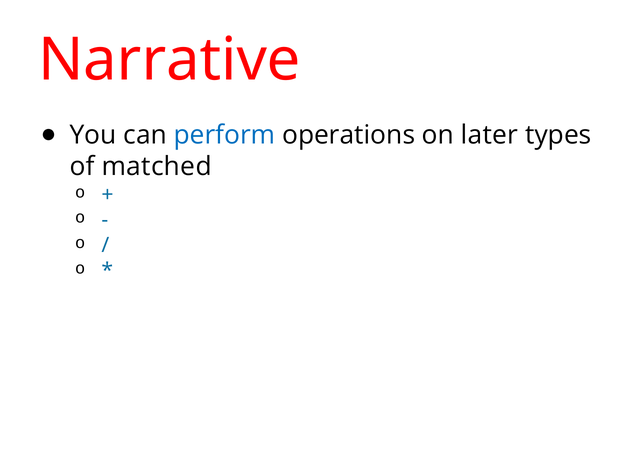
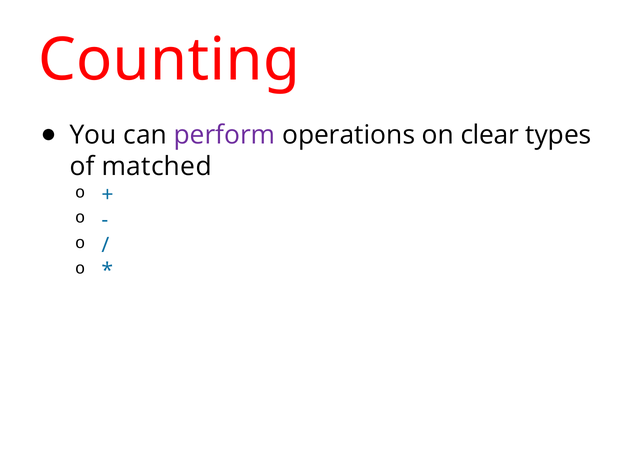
Narrative: Narrative -> Counting
perform colour: blue -> purple
later: later -> clear
